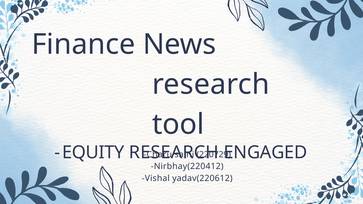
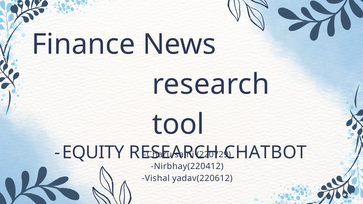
ENGAGED: ENGAGED -> CHATBOT
